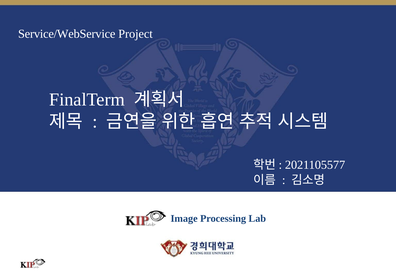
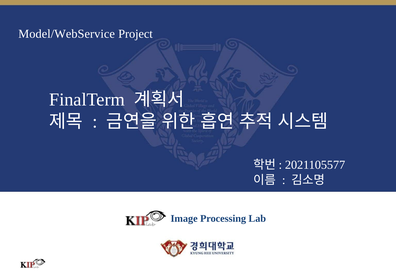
Service/WebService: Service/WebService -> Model/WebService
